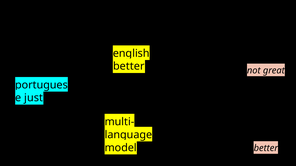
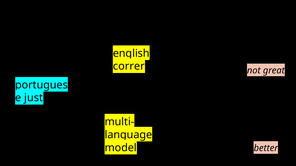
better at (129, 66): better -> correr
